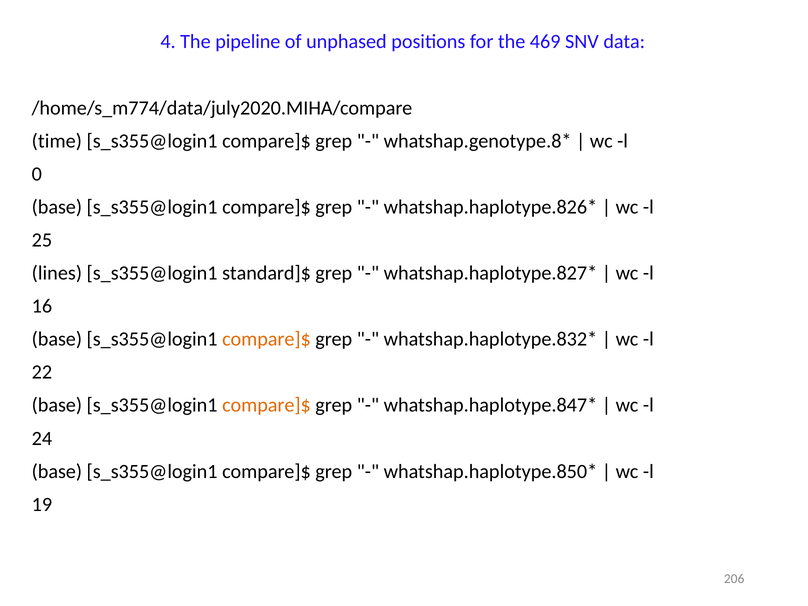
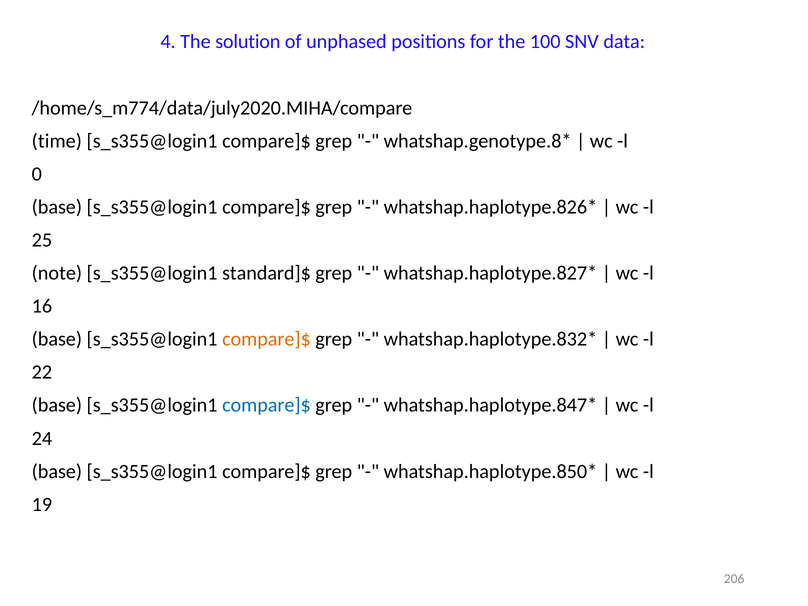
pipeline: pipeline -> solution
469: 469 -> 100
lines: lines -> note
compare]$ at (266, 405) colour: orange -> blue
